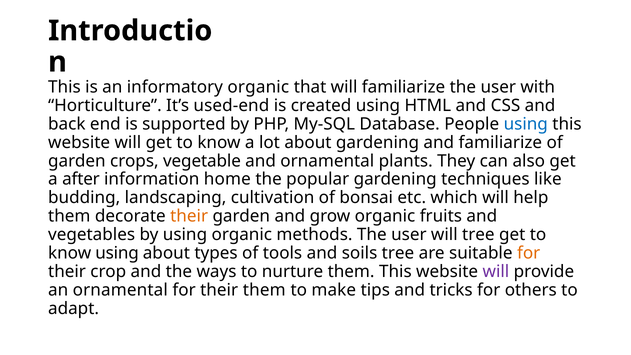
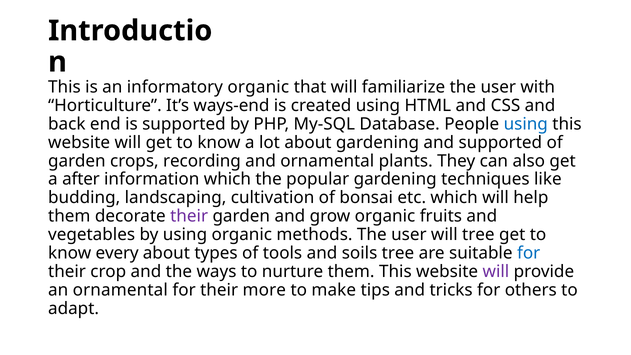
used-end: used-end -> ways-end
and familiarize: familiarize -> supported
vegetable: vegetable -> recording
information home: home -> which
their at (189, 216) colour: orange -> purple
know using: using -> every
for at (529, 253) colour: orange -> blue
their them: them -> more
